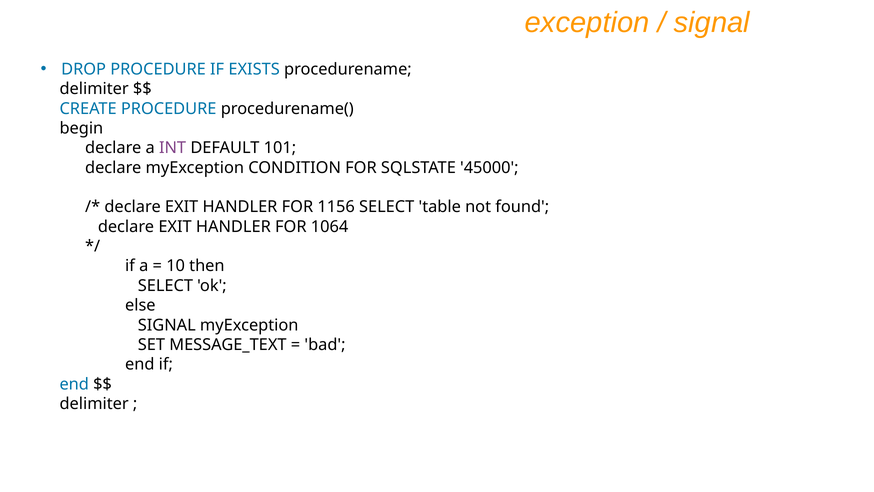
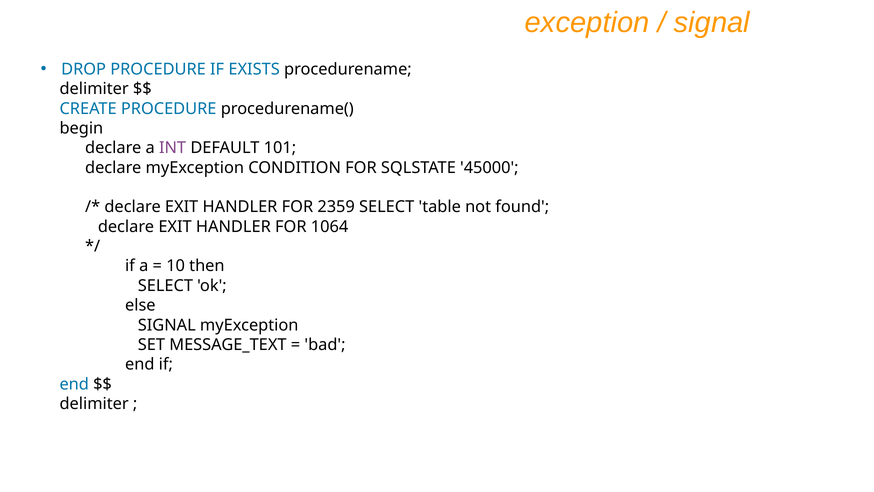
1156: 1156 -> 2359
